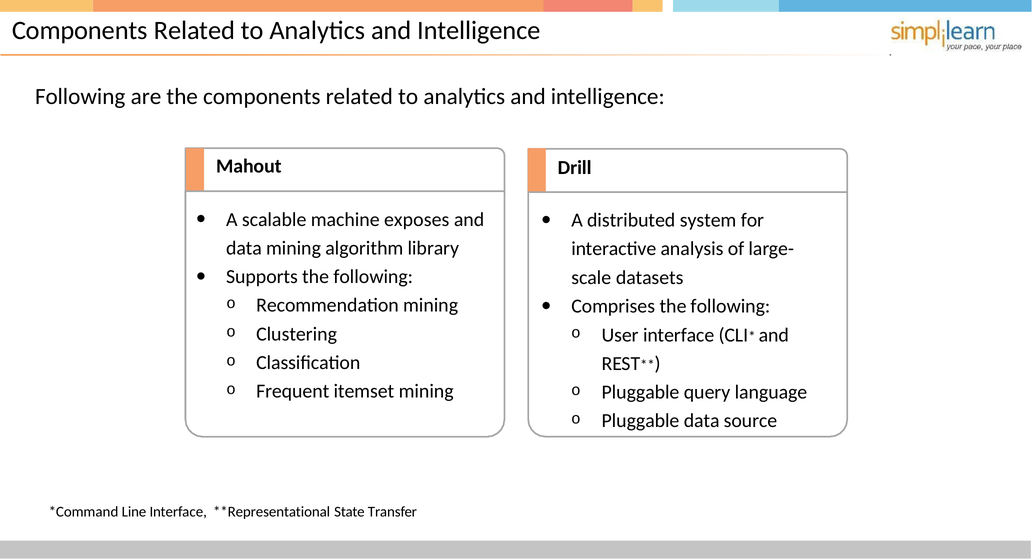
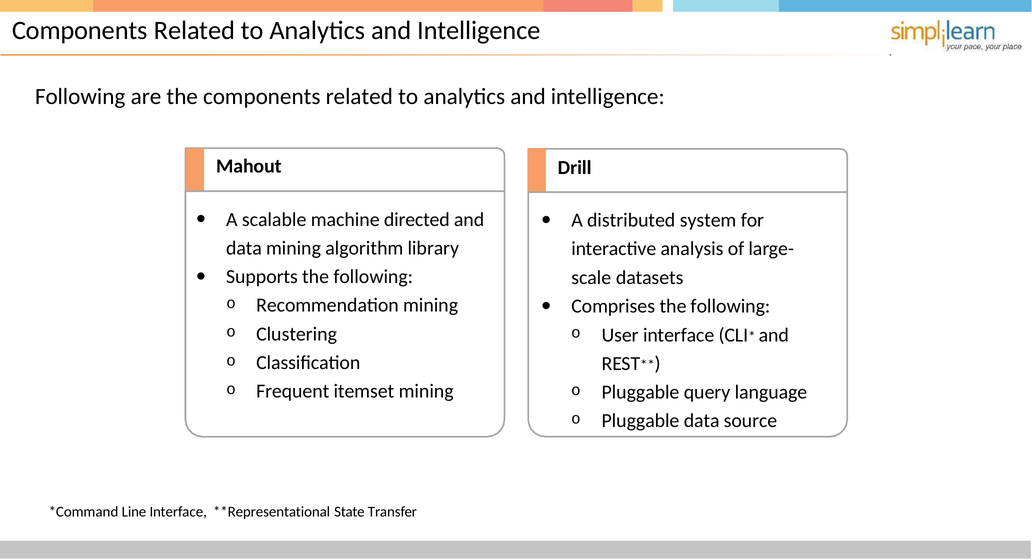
exposes: exposes -> directed
